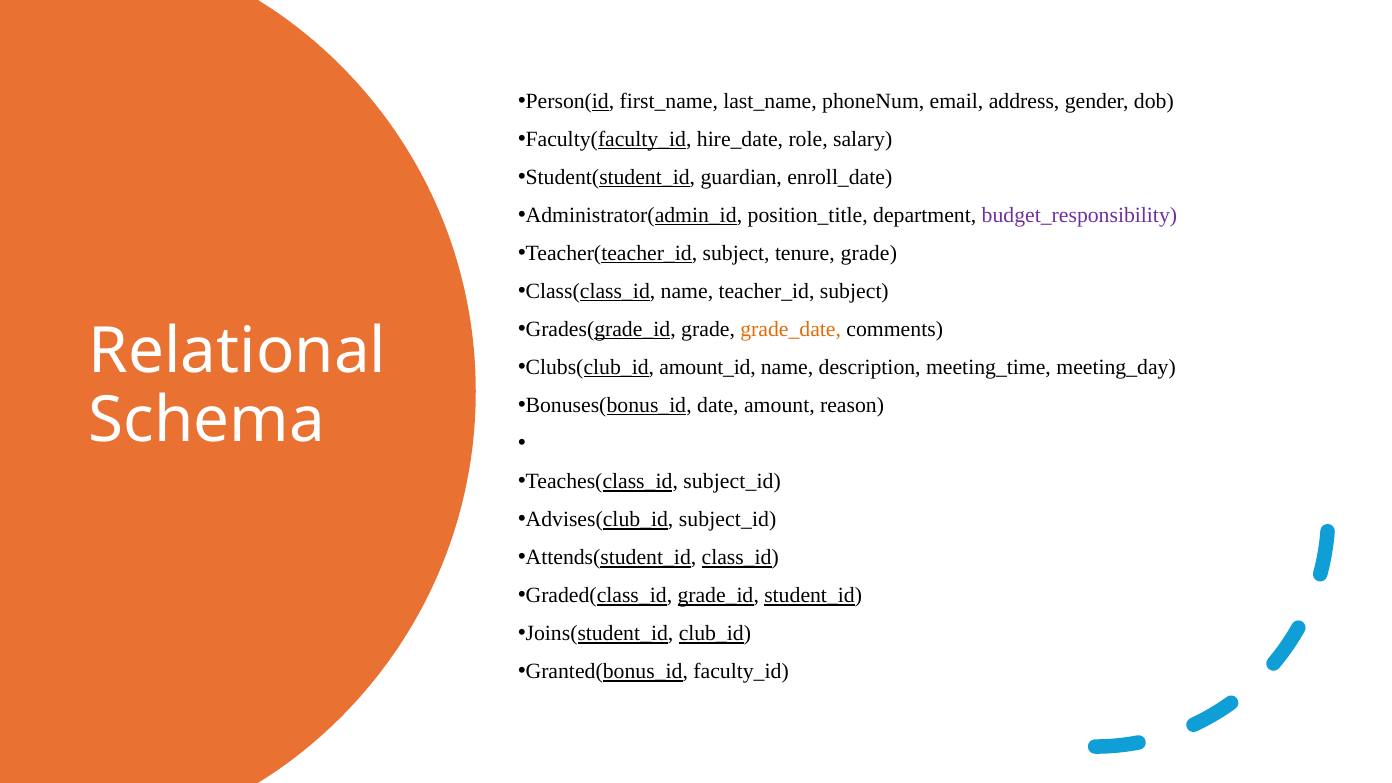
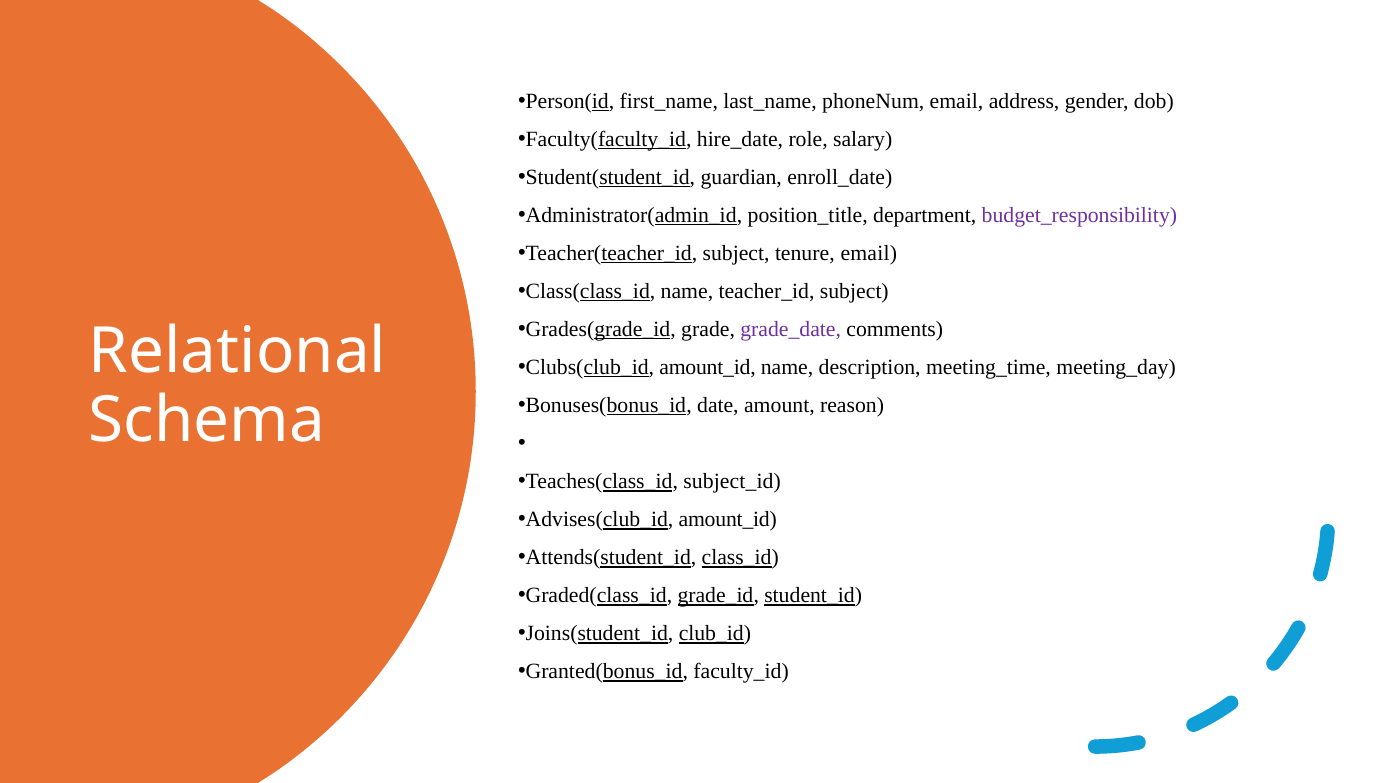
tenure grade: grade -> email
grade_date colour: orange -> purple
Advises(club_id subject_id: subject_id -> amount_id
